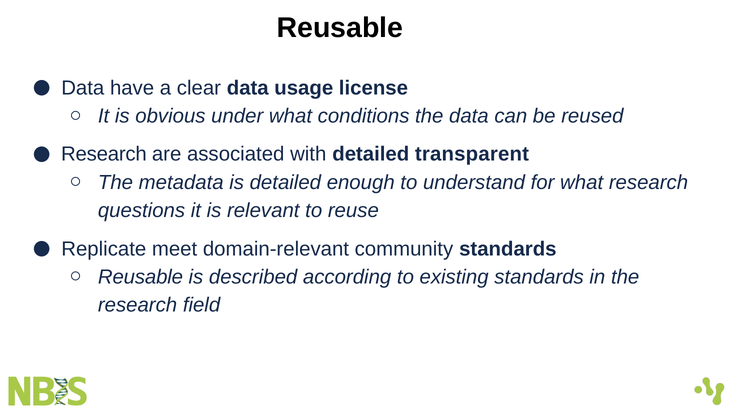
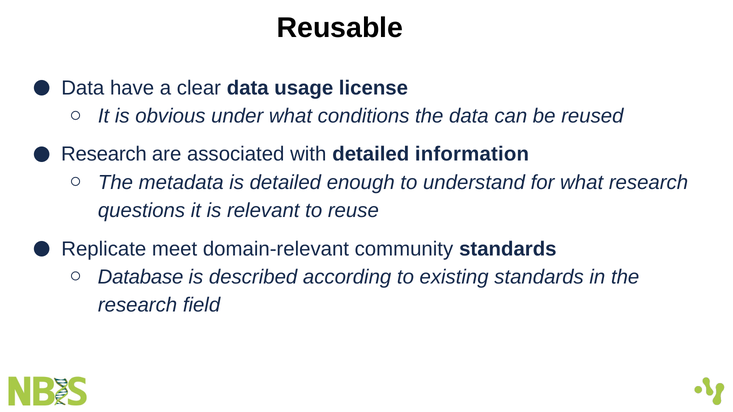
transparent: transparent -> information
Reusable at (141, 277): Reusable -> Database
